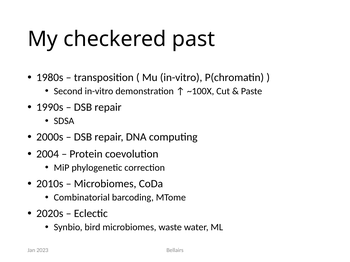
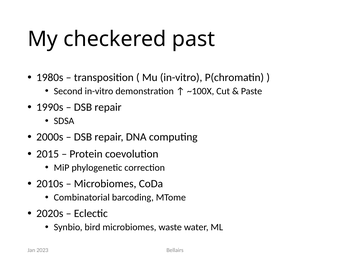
2004: 2004 -> 2015
